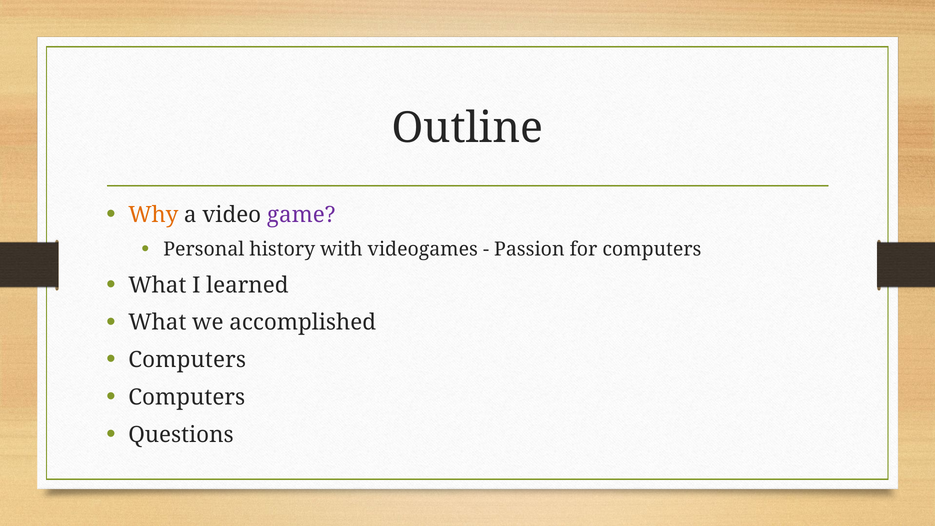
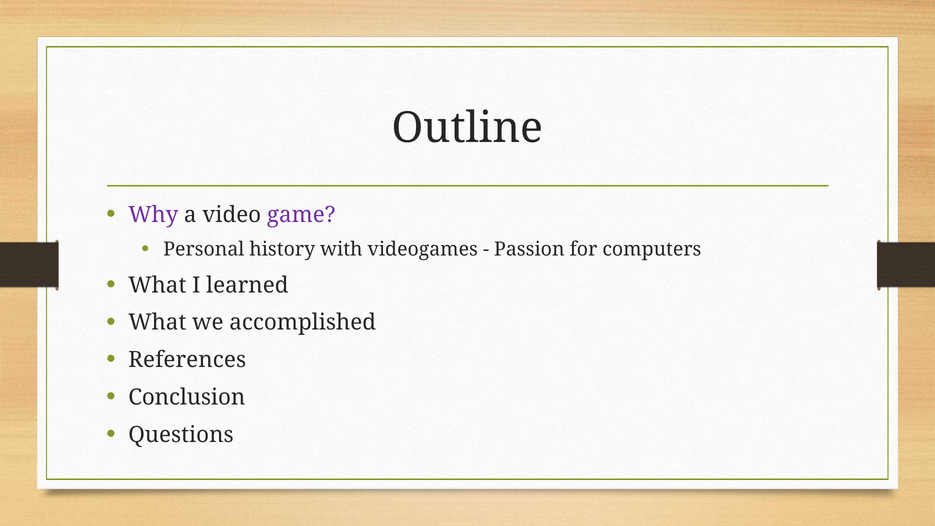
Why colour: orange -> purple
Computers at (187, 360): Computers -> References
Computers at (187, 397): Computers -> Conclusion
